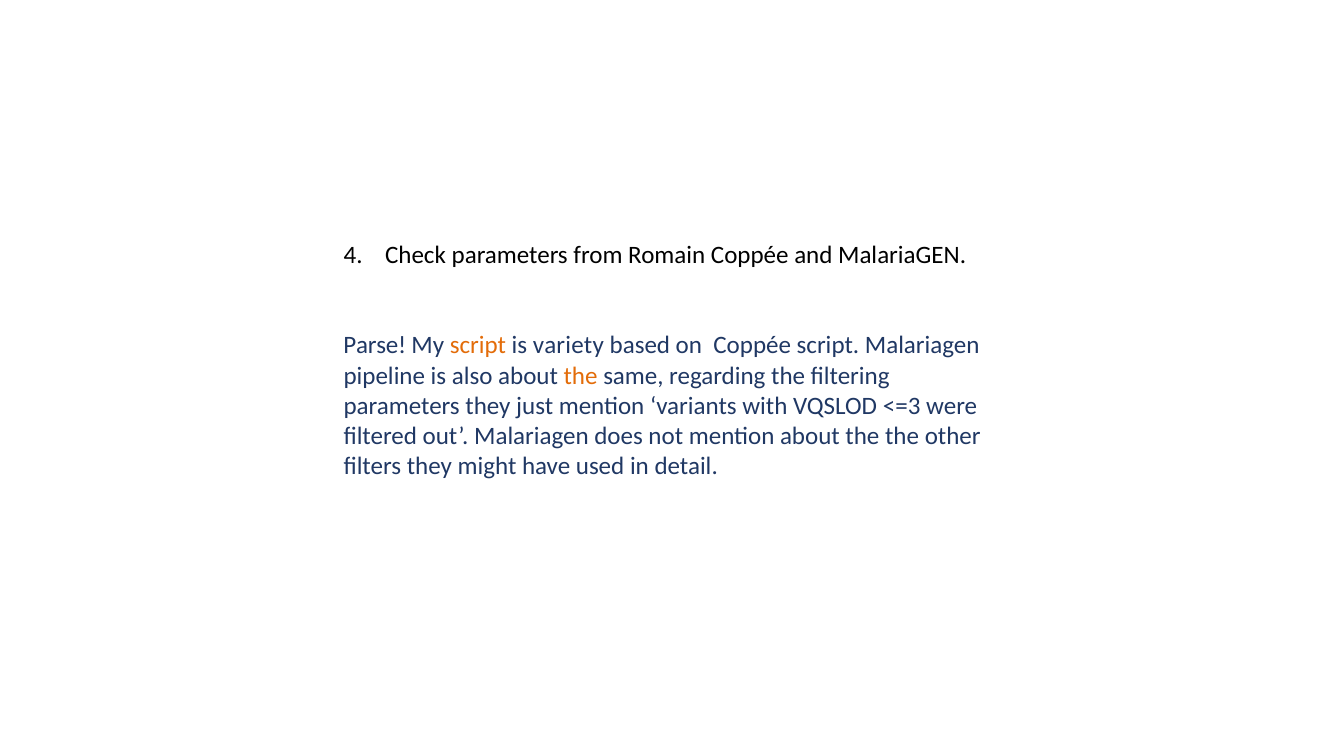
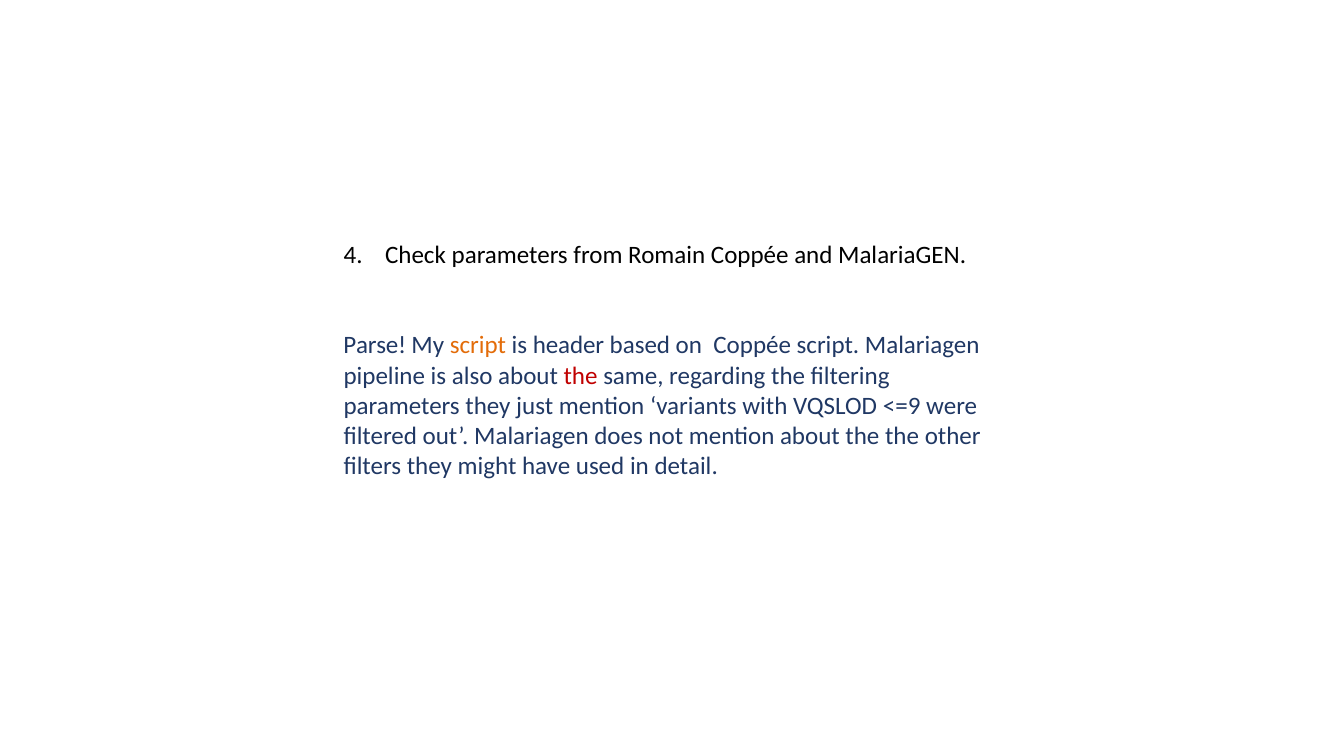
variety: variety -> header
the at (581, 376) colour: orange -> red
<=3: <=3 -> <=9
